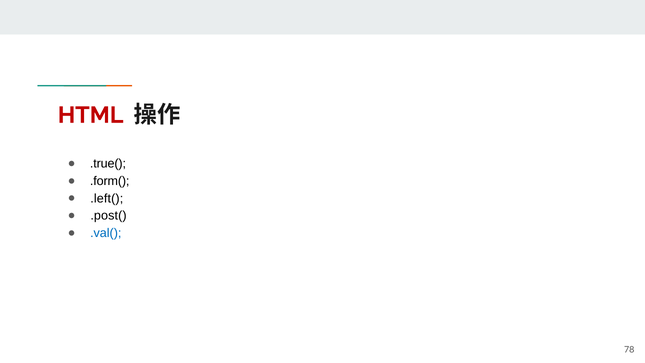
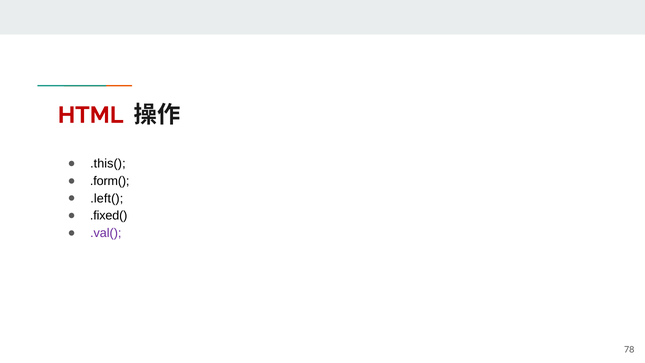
.true(: .true( -> .this(
.post(: .post( -> .fixed(
.val( colour: blue -> purple
